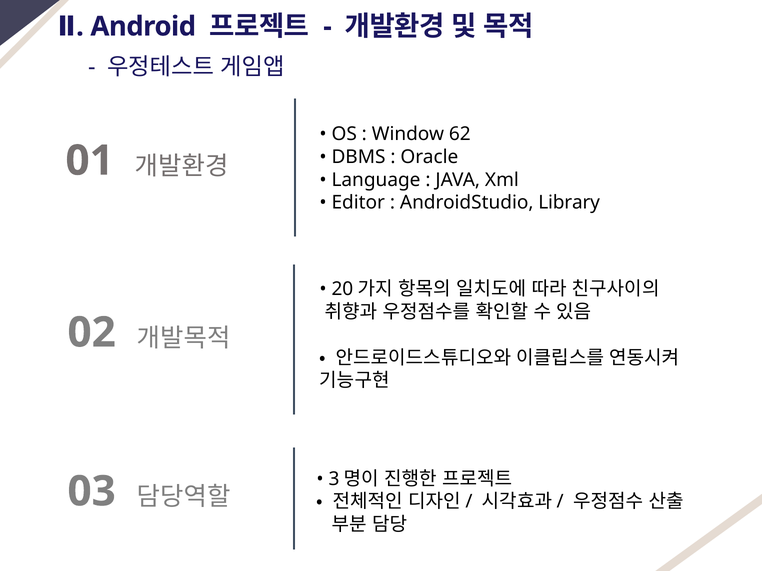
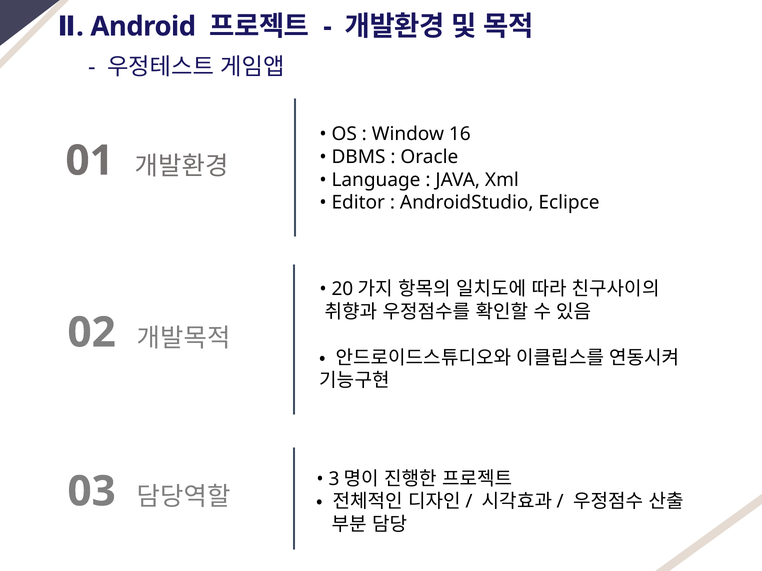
62: 62 -> 16
Library: Library -> Eclipce
